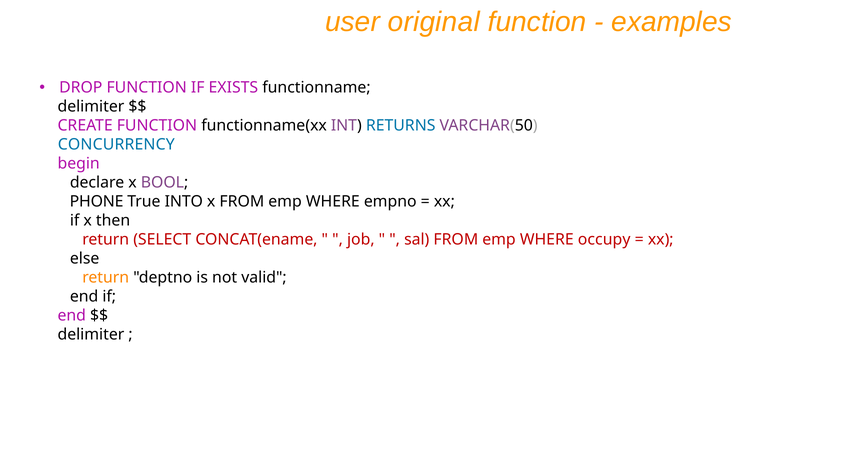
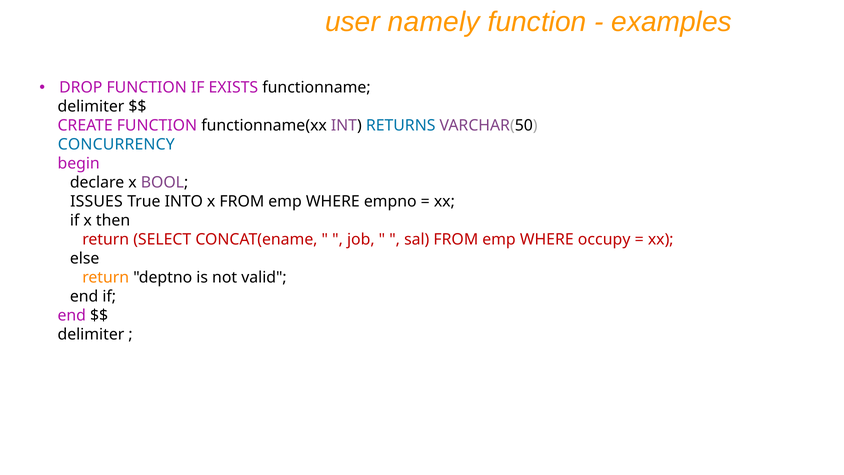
original: original -> namely
PHONE: PHONE -> ISSUES
